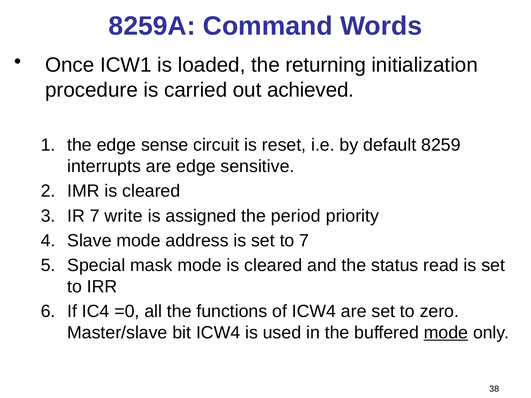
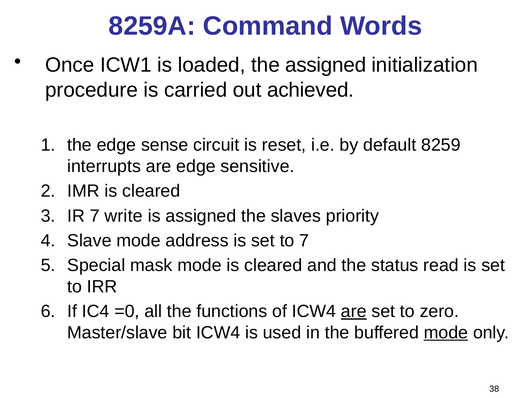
the returning: returning -> assigned
period: period -> slaves
are at (354, 312) underline: none -> present
